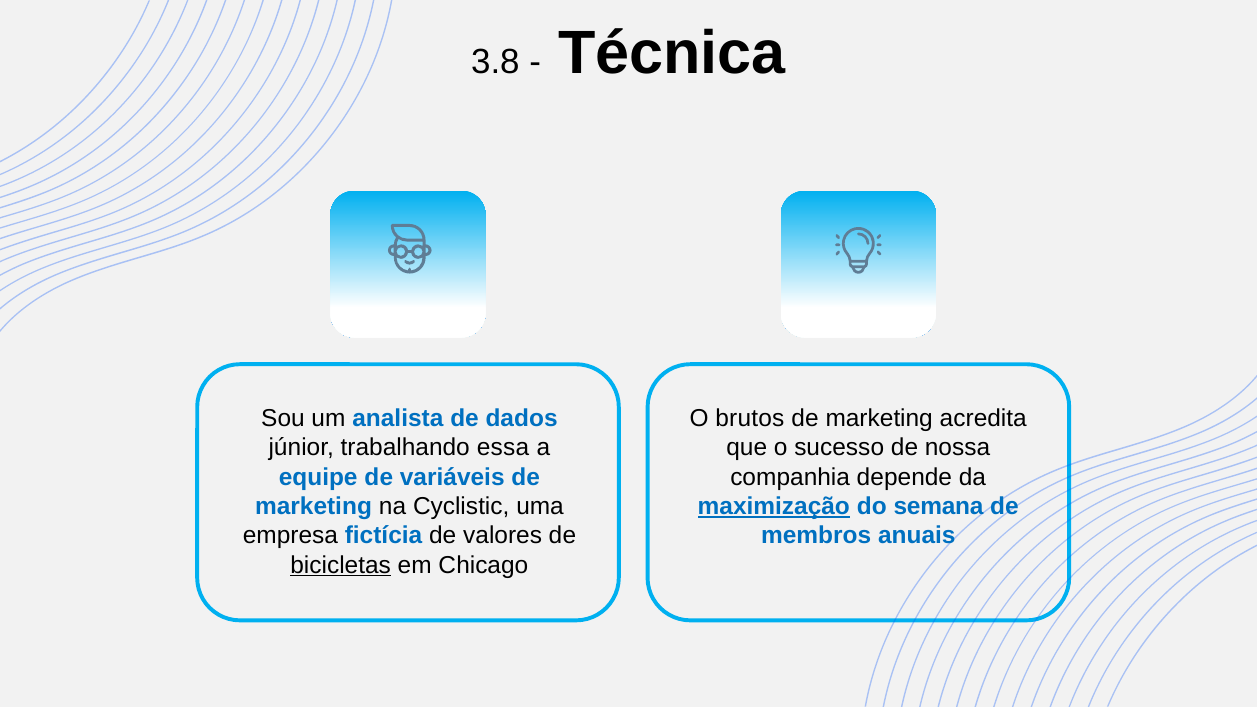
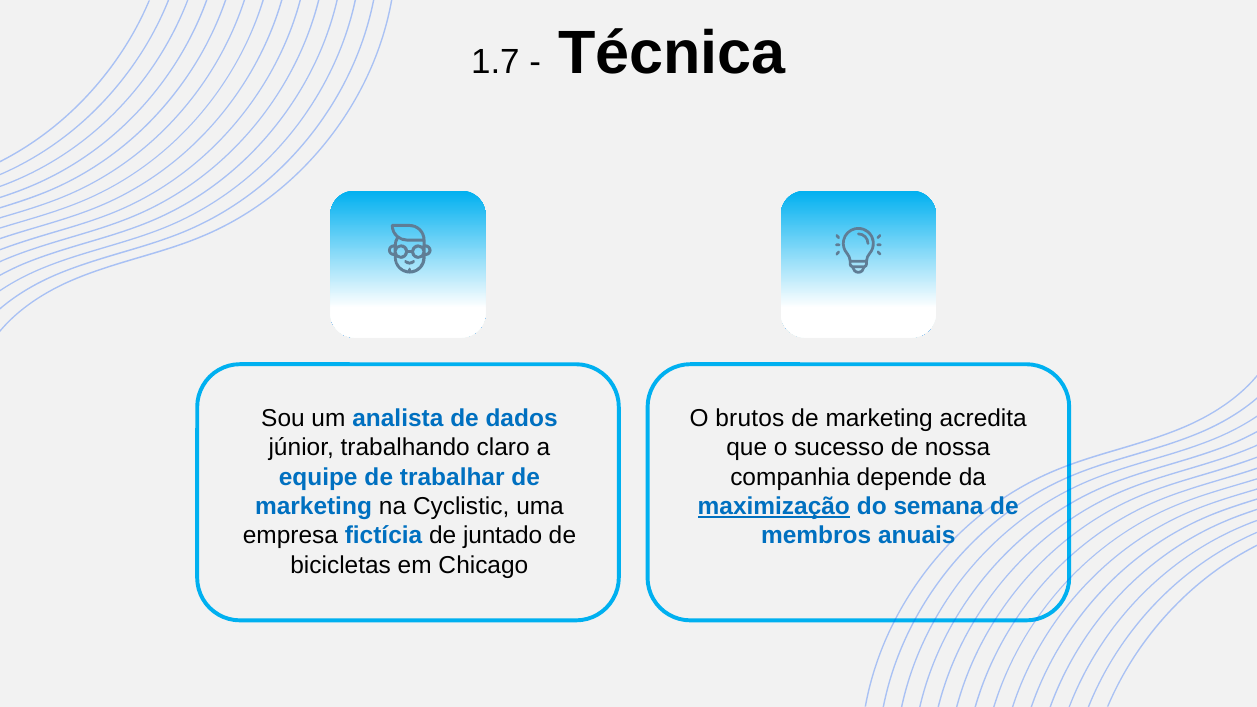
3.8: 3.8 -> 1.7
essa: essa -> claro
variáveis: variáveis -> trabalhar
valores: valores -> juntado
bicicletas underline: present -> none
